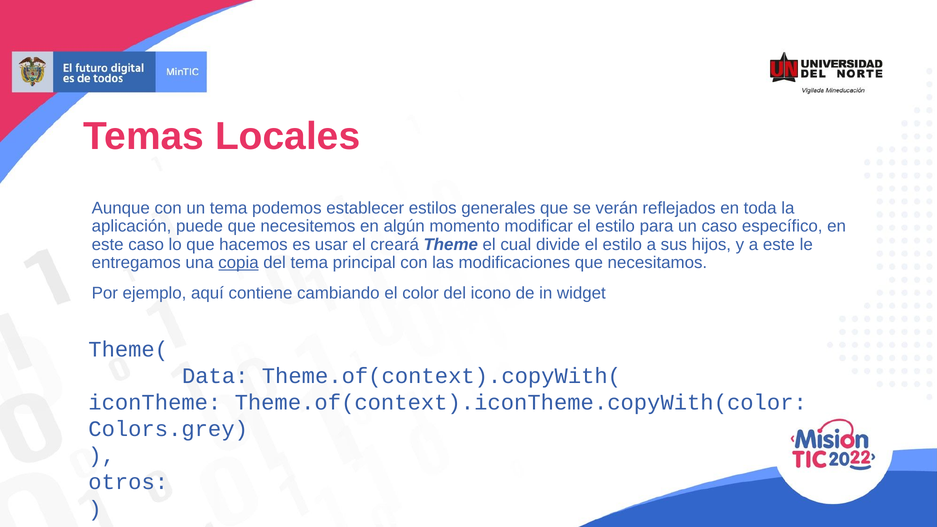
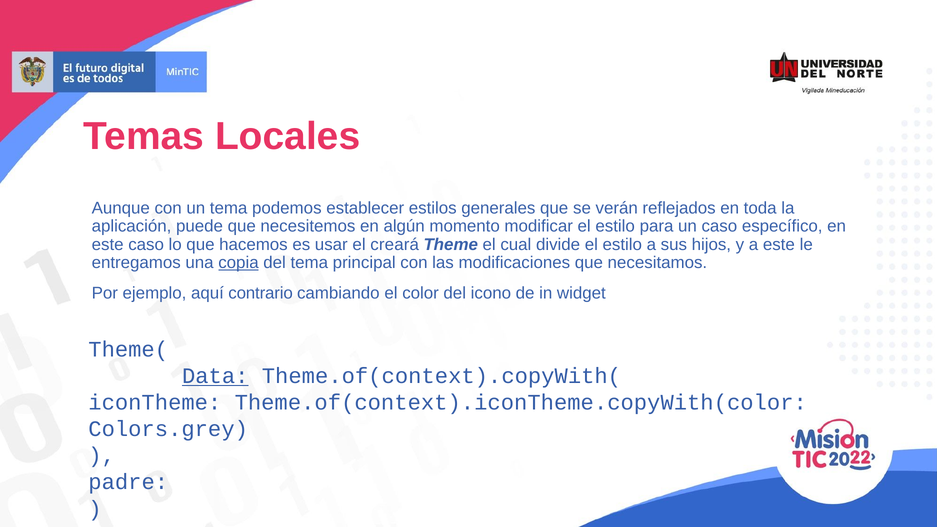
contiene: contiene -> contrario
Data underline: none -> present
otros: otros -> padre
